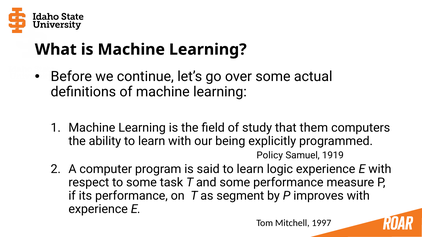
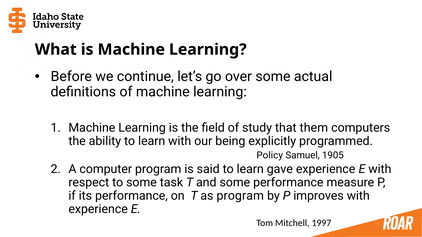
1919: 1919 -> 1905
logic: logic -> gave
as segment: segment -> program
